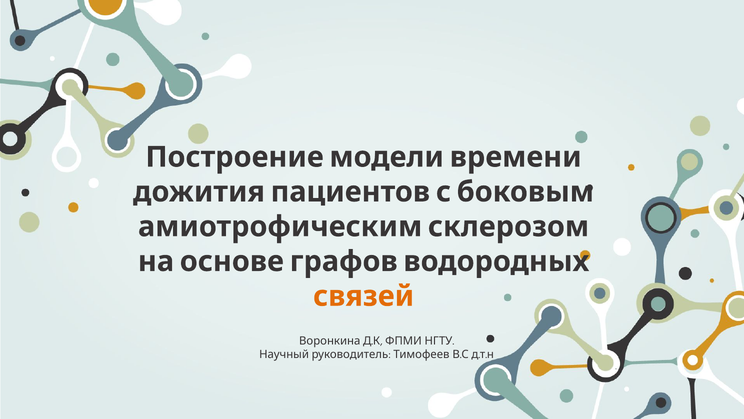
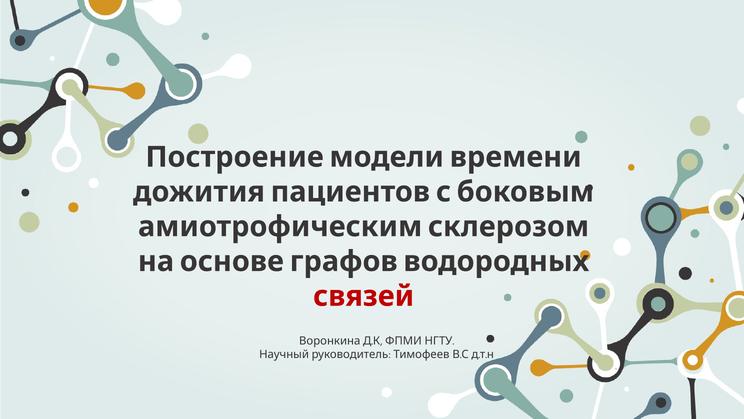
связей colour: orange -> red
